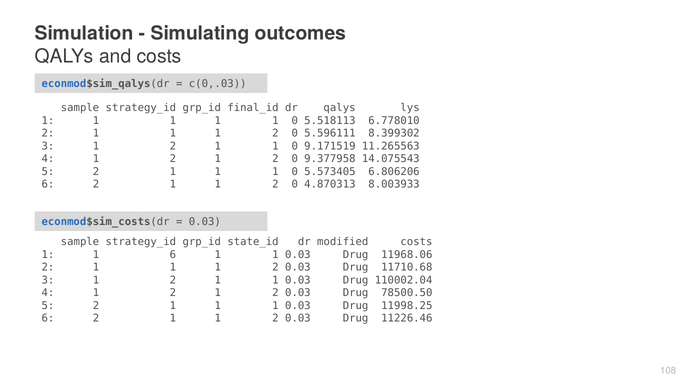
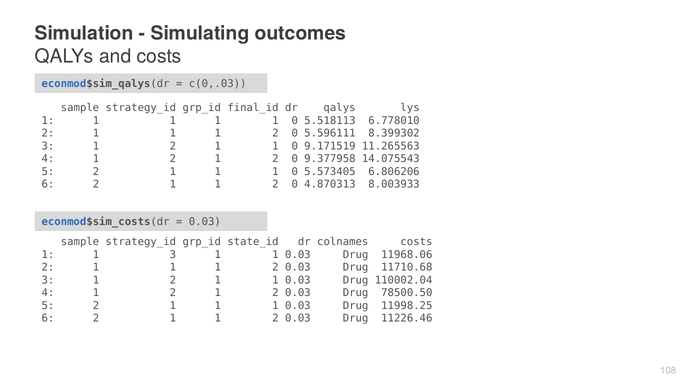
modified: modified -> colnames
1 6: 6 -> 3
